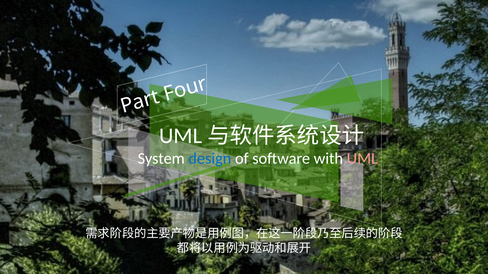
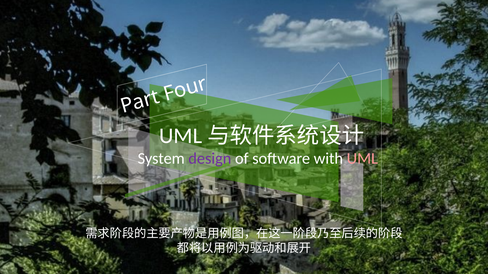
design colour: blue -> purple
